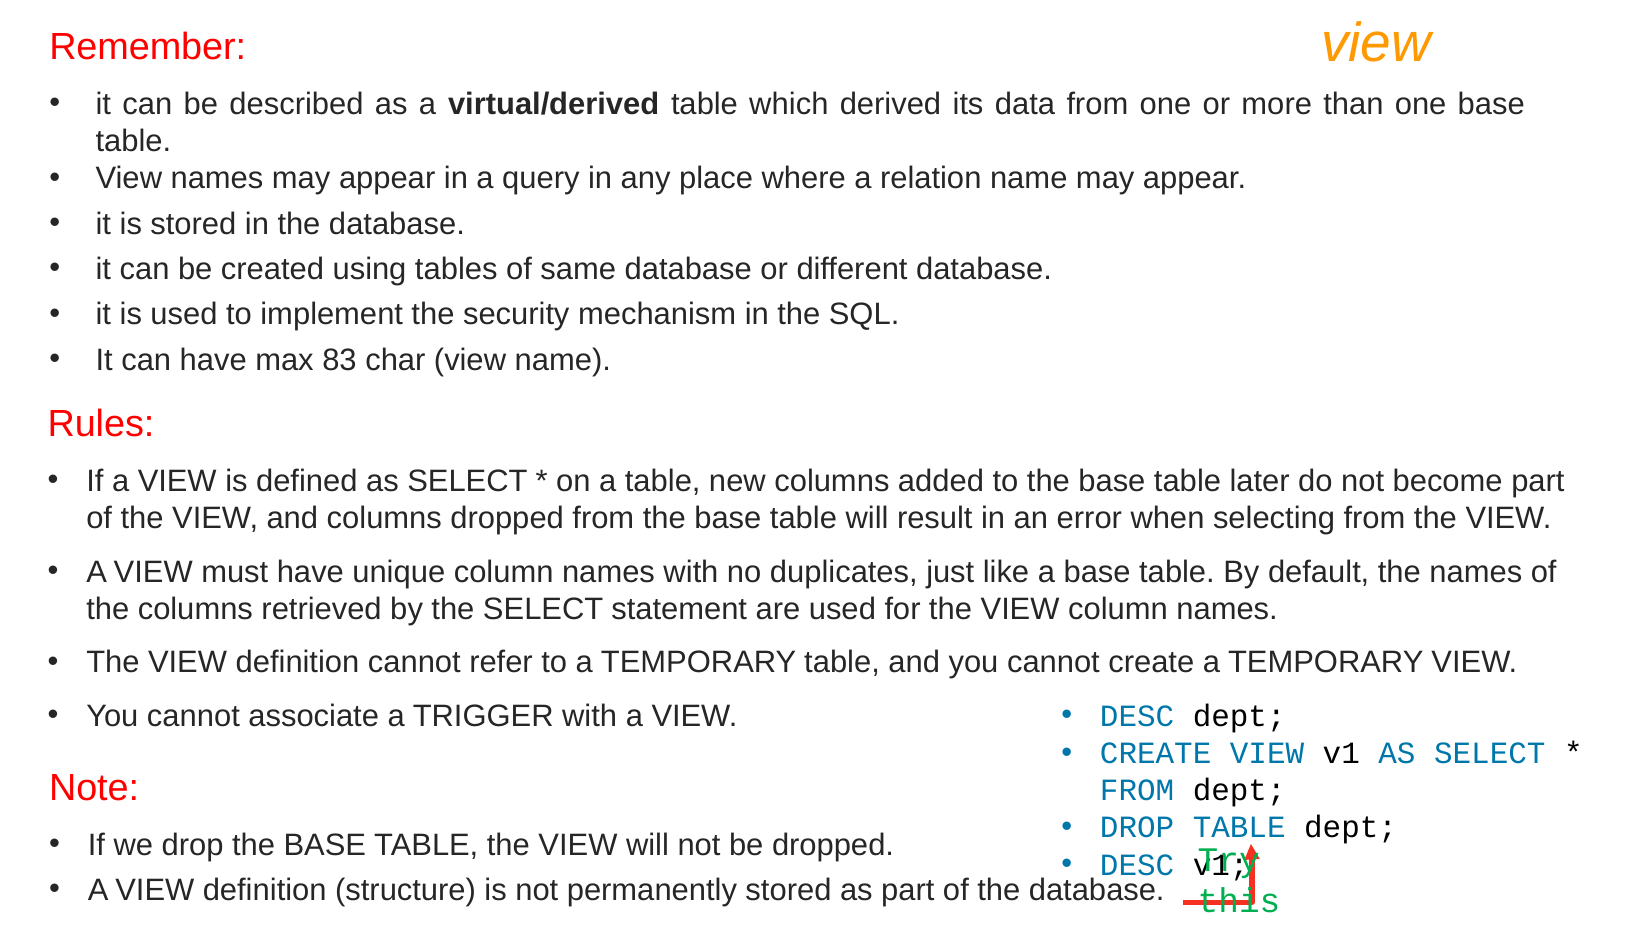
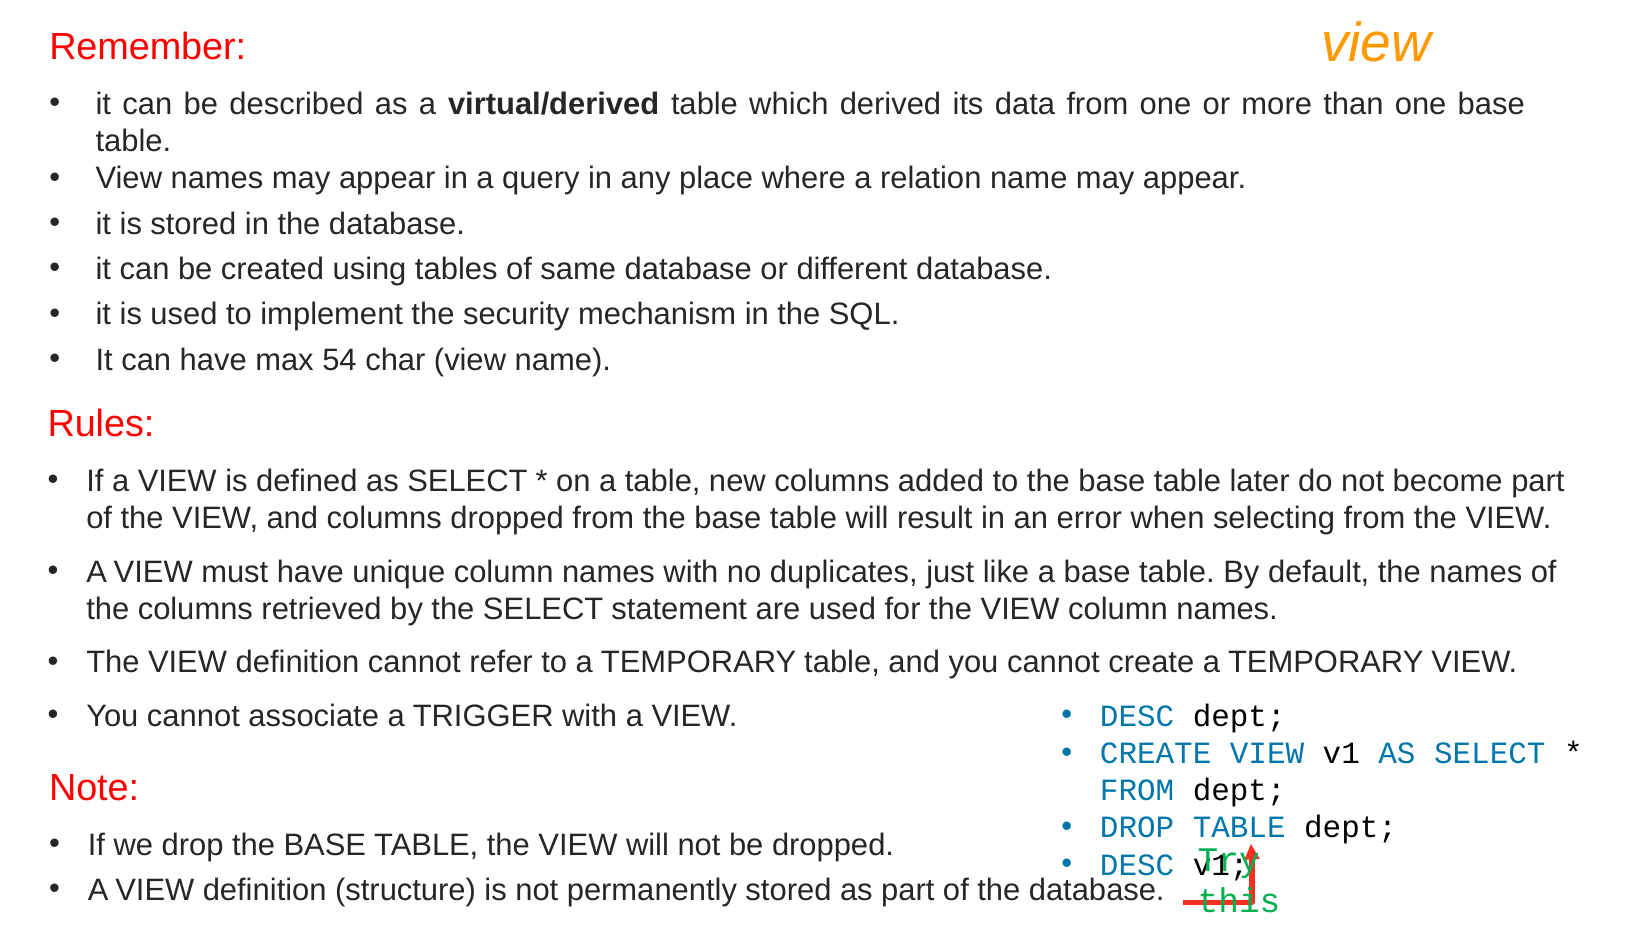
83: 83 -> 54
